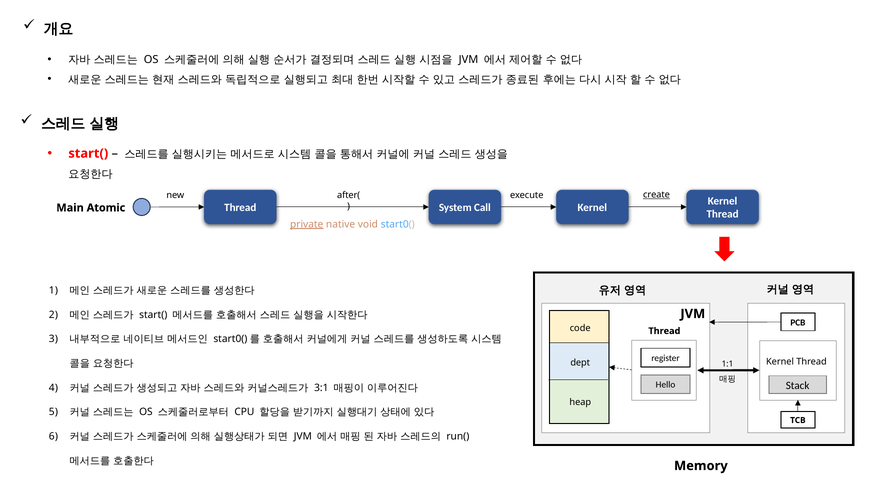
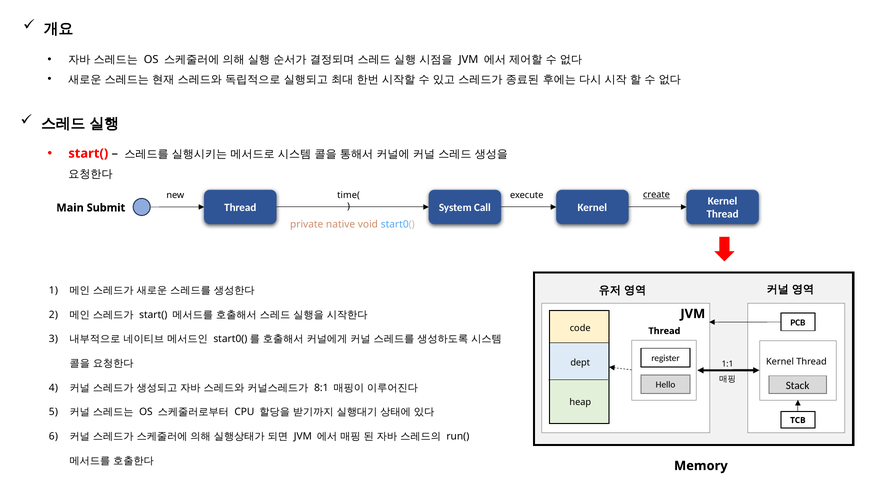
after(: after( -> time(
Atomic: Atomic -> Submit
private underline: present -> none
3:1: 3:1 -> 8:1
